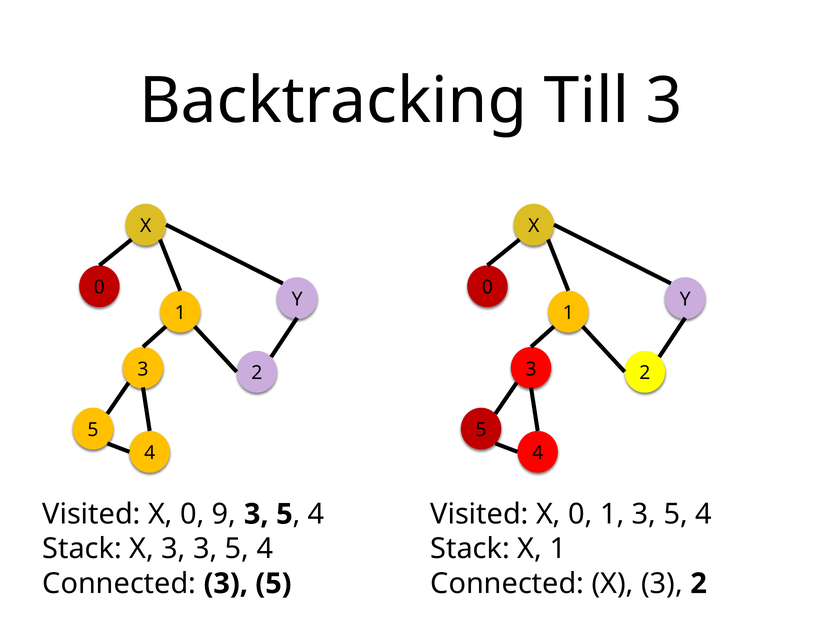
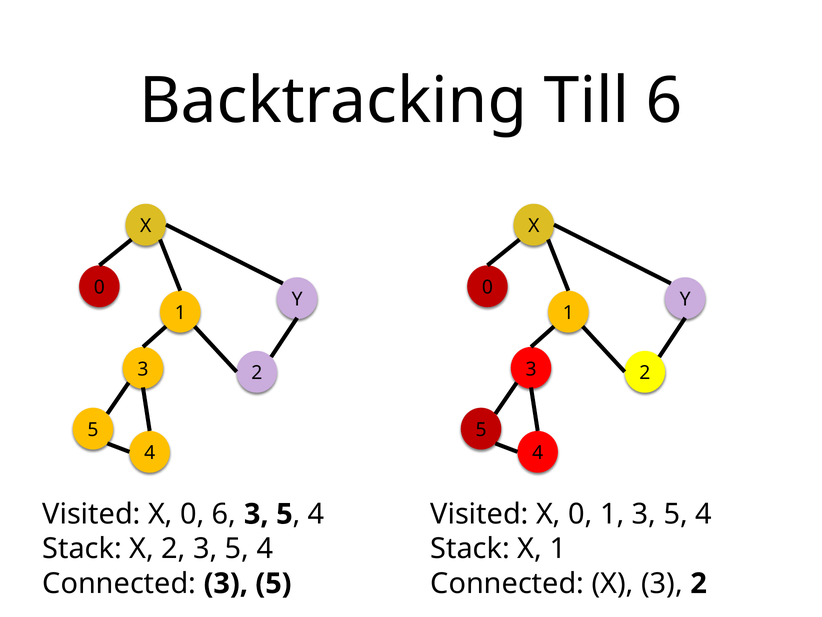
Till 3: 3 -> 6
0 9: 9 -> 6
Stack X 3: 3 -> 2
